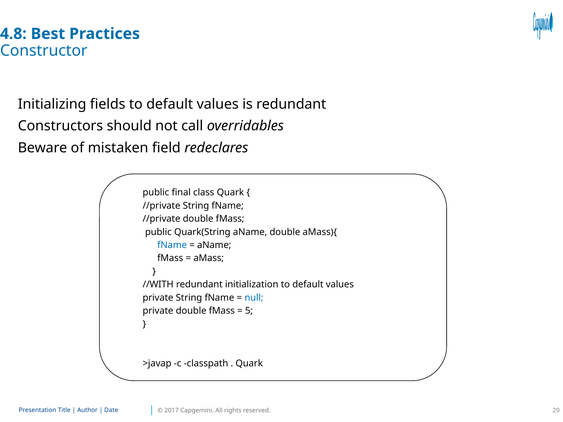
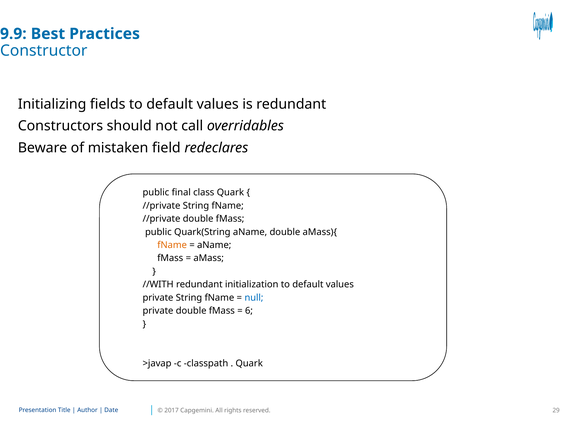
4.8: 4.8 -> 9.9
fName at (172, 245) colour: blue -> orange
5: 5 -> 6
